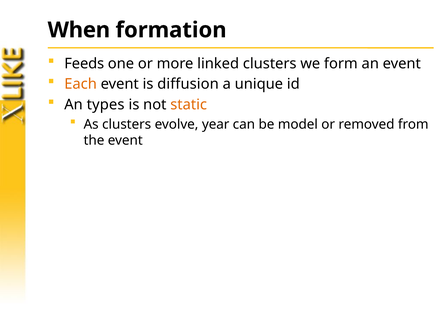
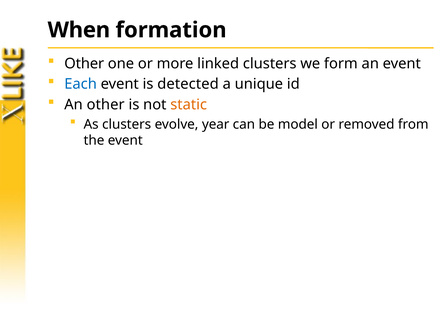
Feeds at (84, 64): Feeds -> Other
Each colour: orange -> blue
diffusion: diffusion -> detected
An types: types -> other
